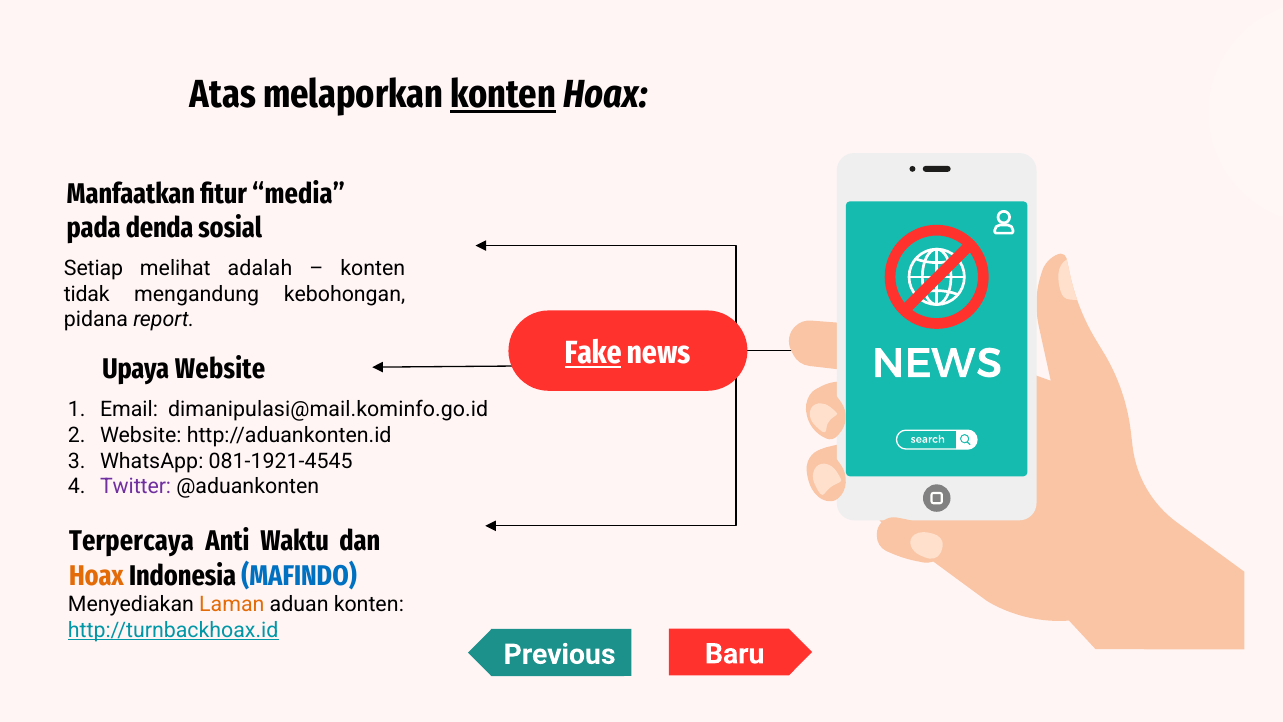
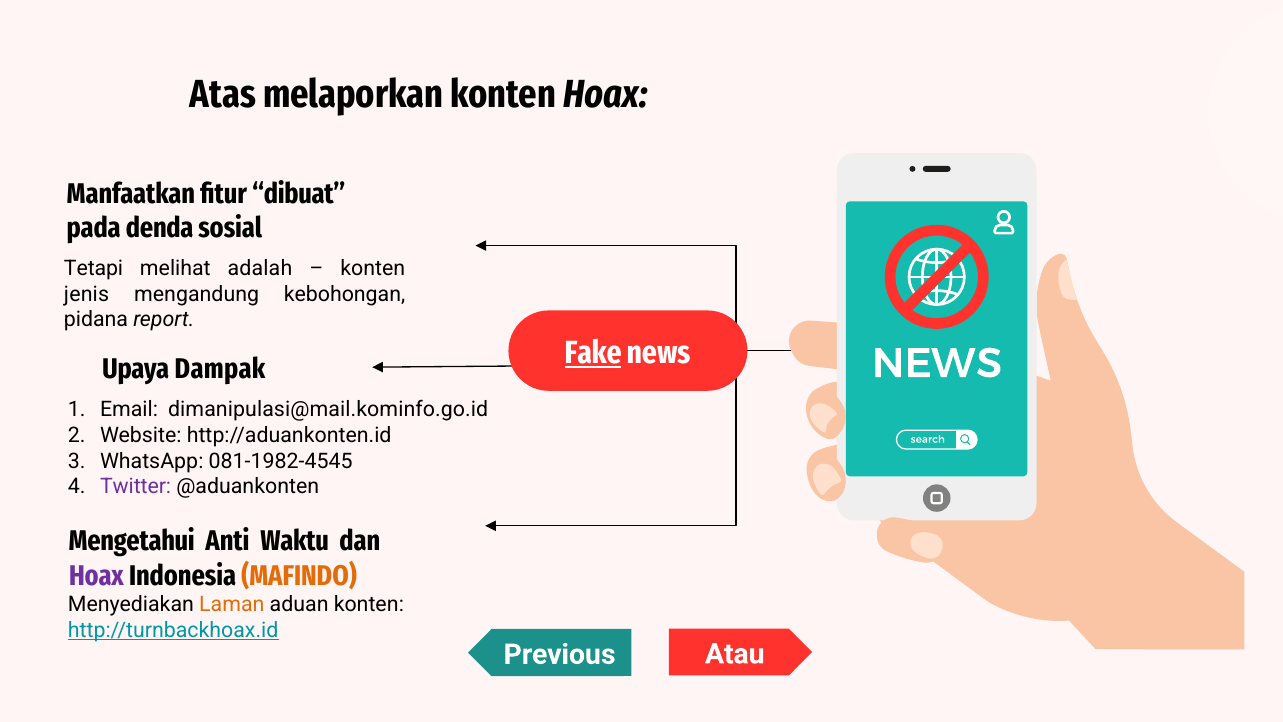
konten at (503, 95) underline: present -> none
media: media -> dibuat
Setiap: Setiap -> Tetapi
tidak: tidak -> jenis
Upaya Website: Website -> Dampak
081-1921-4545: 081-1921-4545 -> 081-1982-4545
Terpercaya: Terpercaya -> Mengetahui
Hoax at (96, 575) colour: orange -> purple
MAFINDO colour: blue -> orange
Baru: Baru -> Atau
